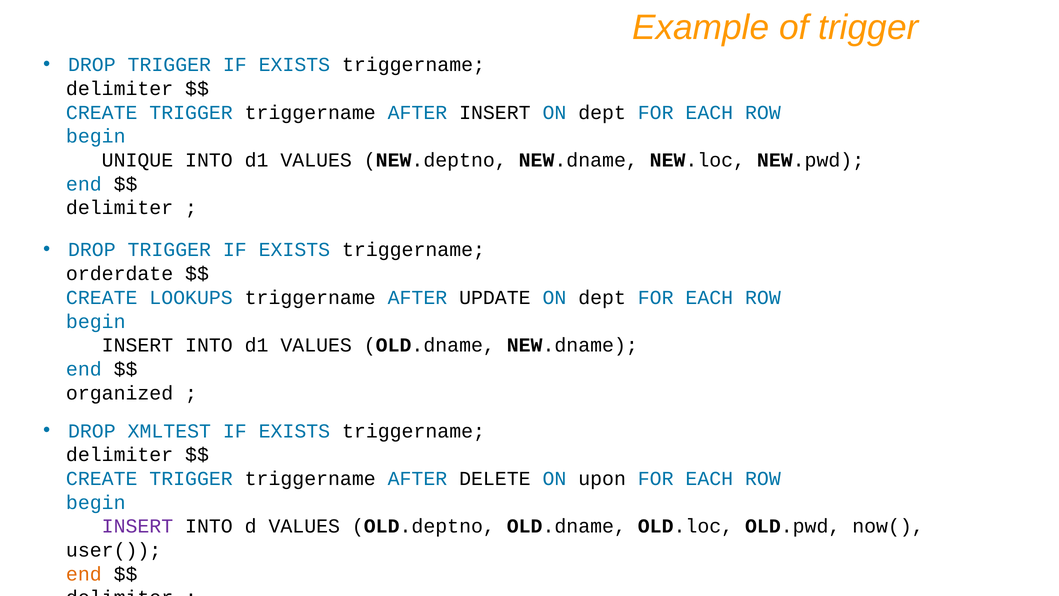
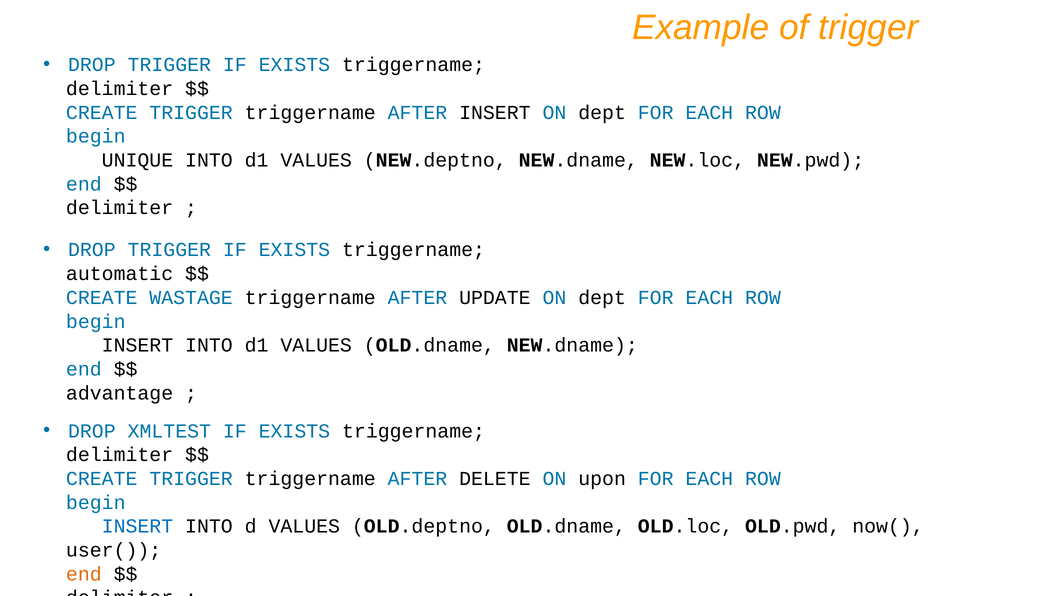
orderdate: orderdate -> automatic
LOOKUPS: LOOKUPS -> WASTAGE
organized: organized -> advantage
INSERT at (137, 526) colour: purple -> blue
